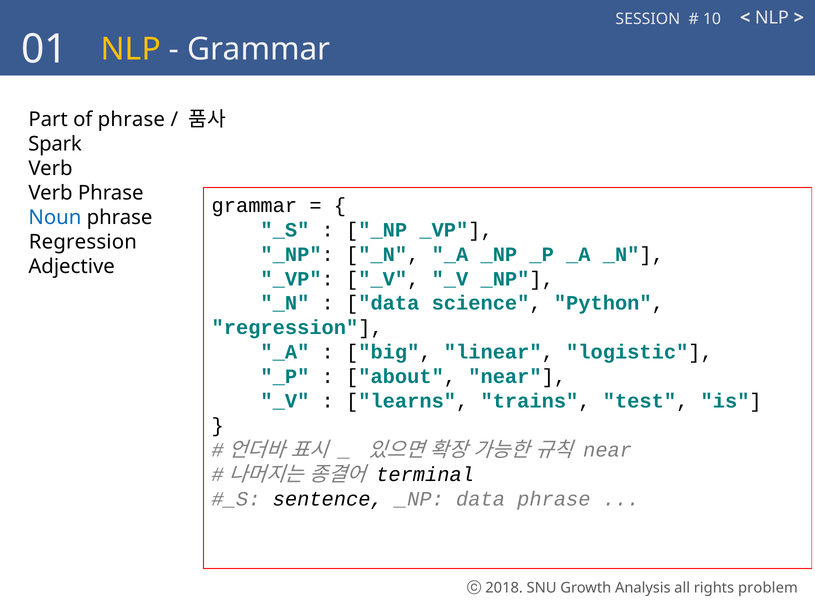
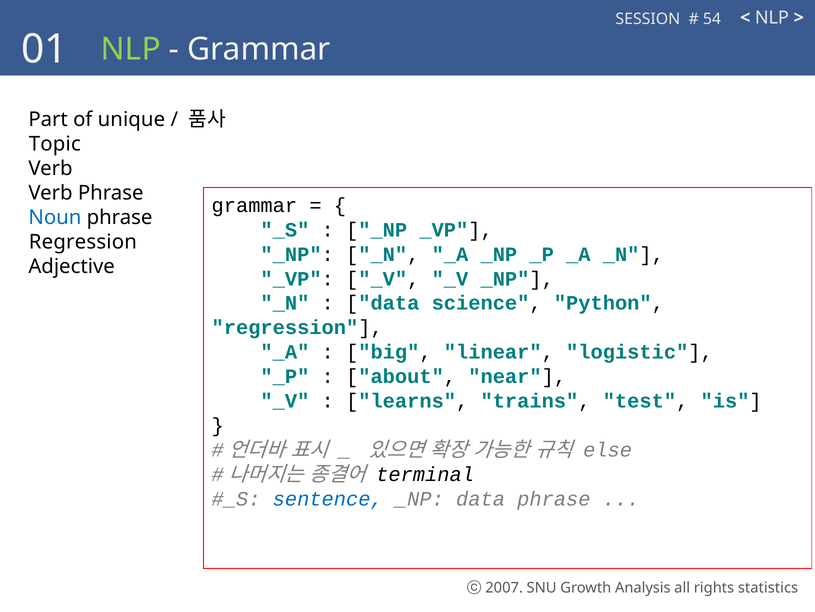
10: 10 -> 54
NLP at (131, 49) colour: yellow -> light green
of phrase: phrase -> unique
Spark: Spark -> Topic
near at (608, 450): near -> else
sentence colour: black -> blue
2018: 2018 -> 2007
problem: problem -> statistics
